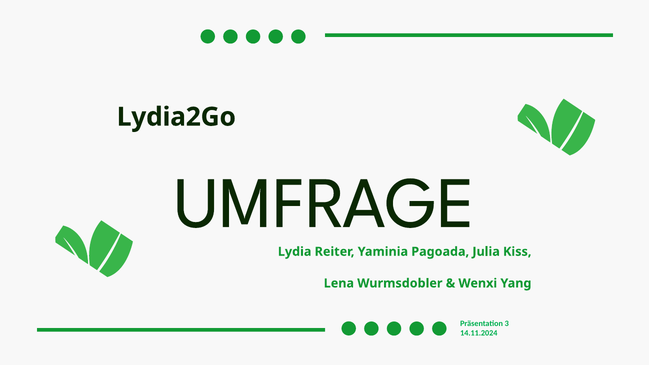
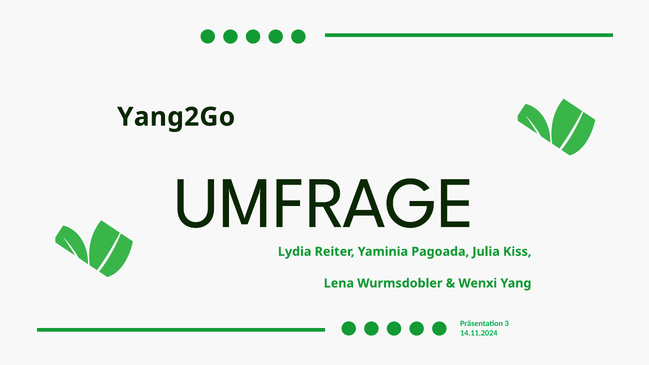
Lydia2Go: Lydia2Go -> Yang2Go
